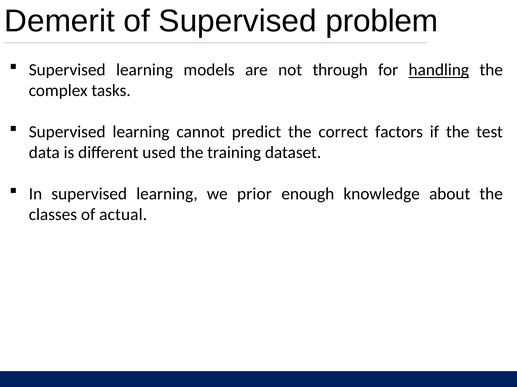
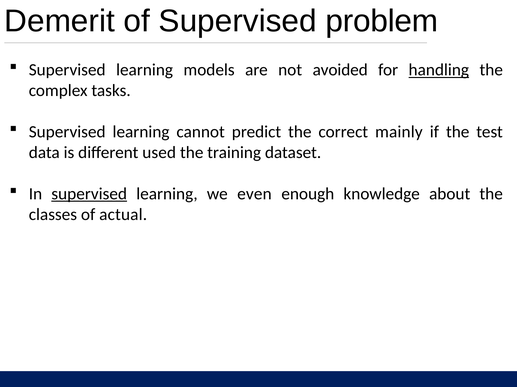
through: through -> avoided
factors: factors -> mainly
supervised at (89, 194) underline: none -> present
prior: prior -> even
